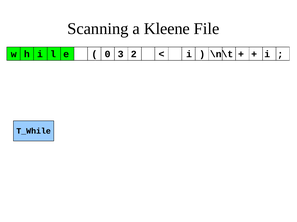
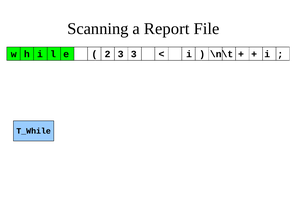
Kleene: Kleene -> Report
0: 0 -> 2
3 2: 2 -> 3
